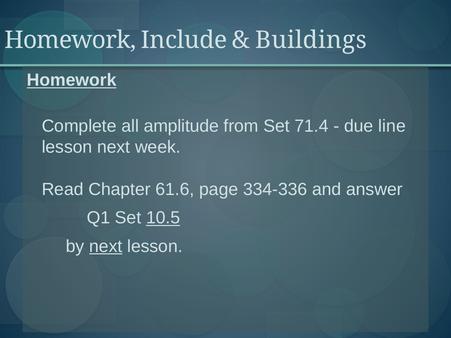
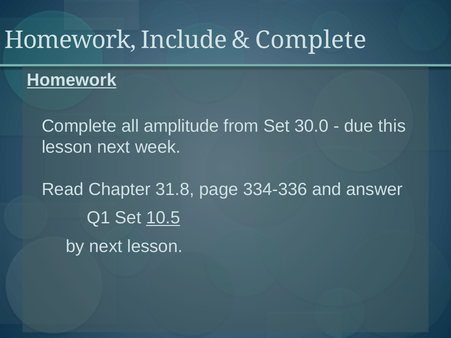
Buildings at (311, 40): Buildings -> Complete
71.4: 71.4 -> 30.0
line: line -> this
61.6: 61.6 -> 31.8
next at (106, 247) underline: present -> none
